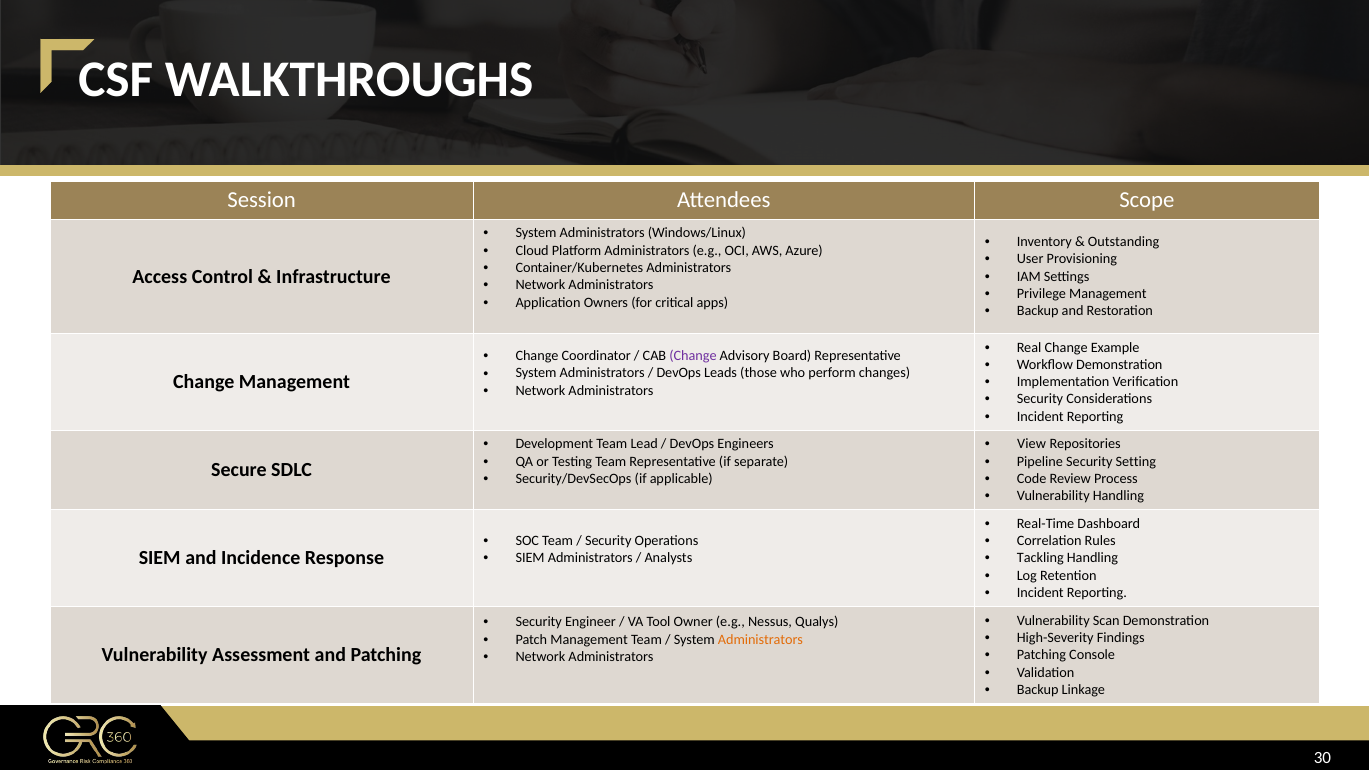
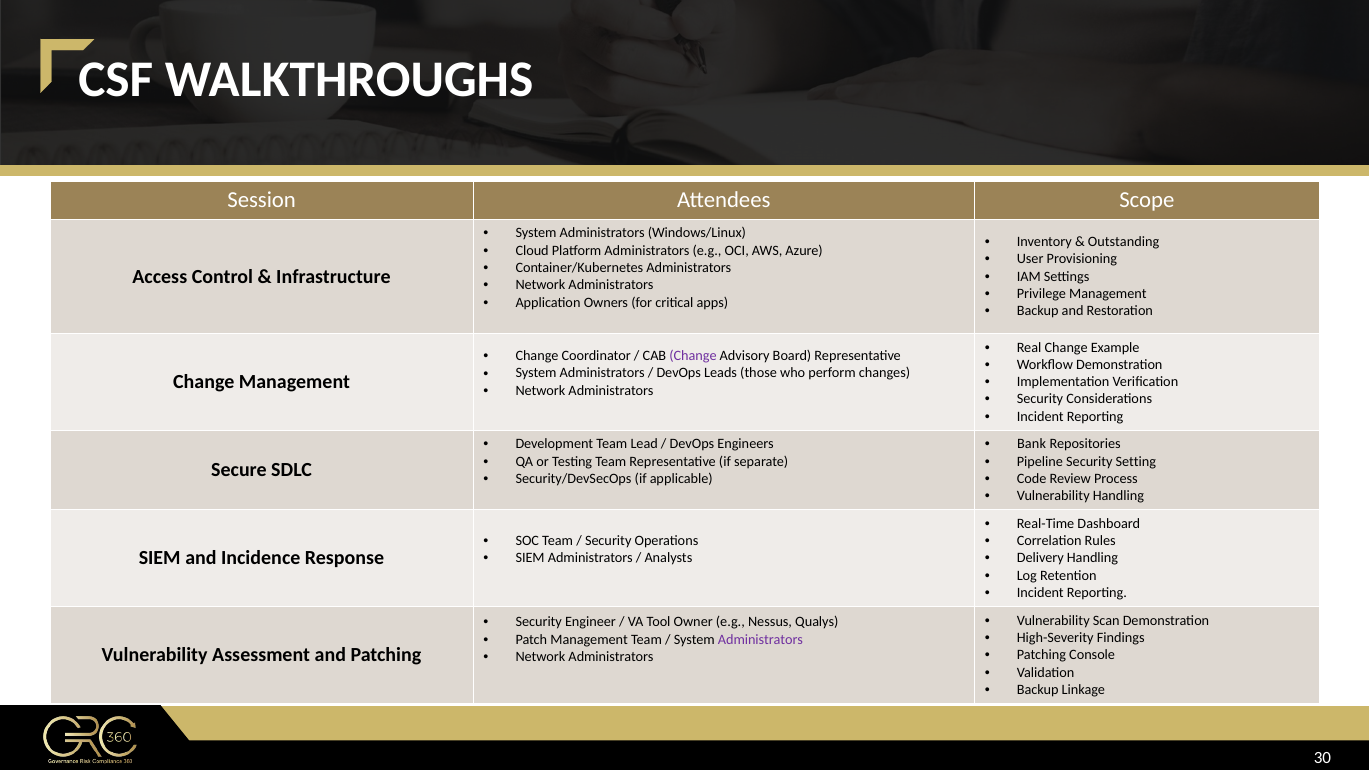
View: View -> Bank
Tackling: Tackling -> Delivery
Administrators at (760, 639) colour: orange -> purple
